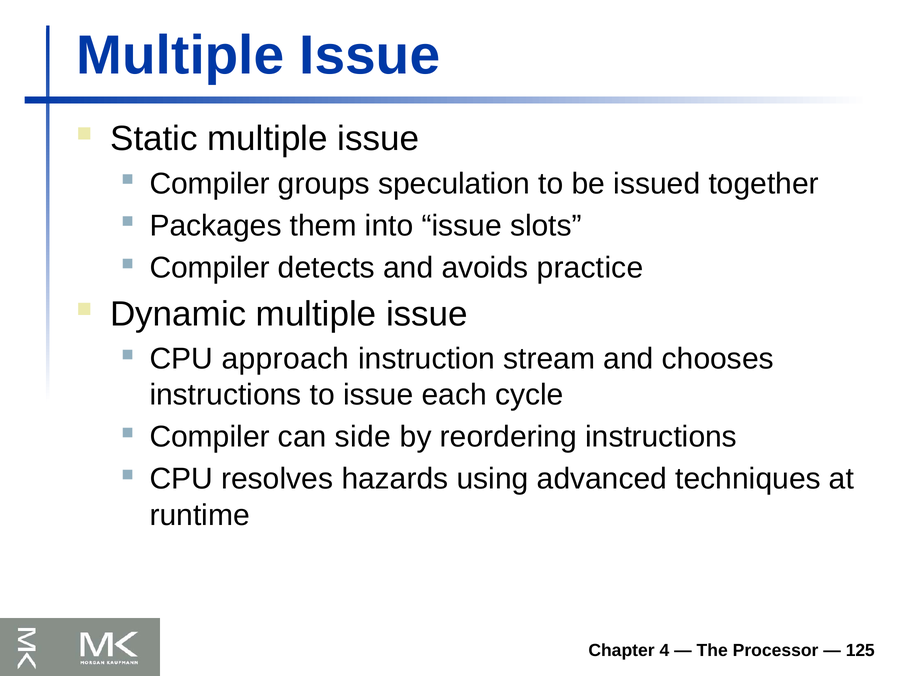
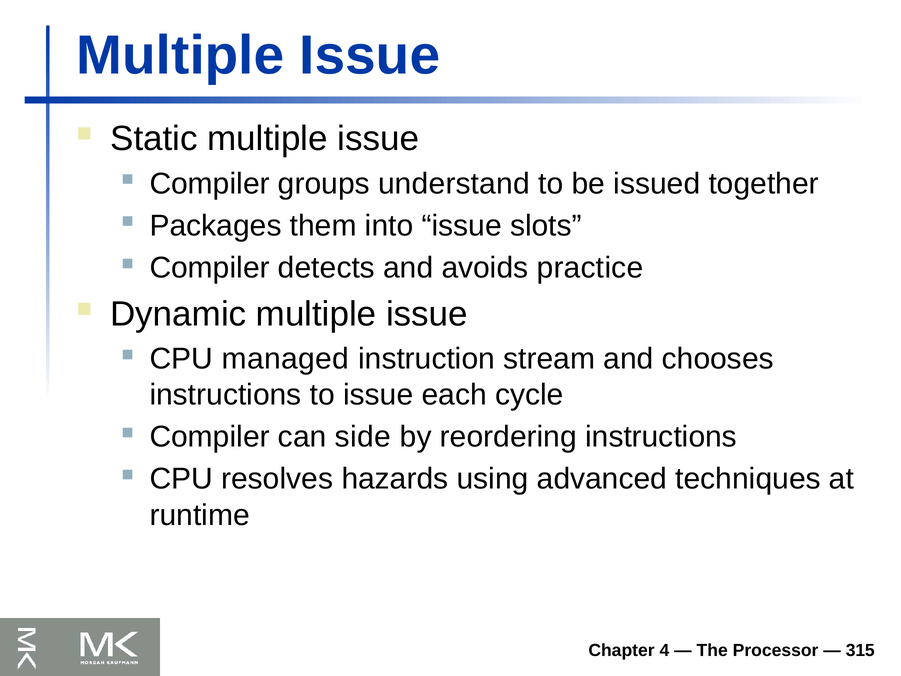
speculation: speculation -> understand
approach: approach -> managed
125: 125 -> 315
